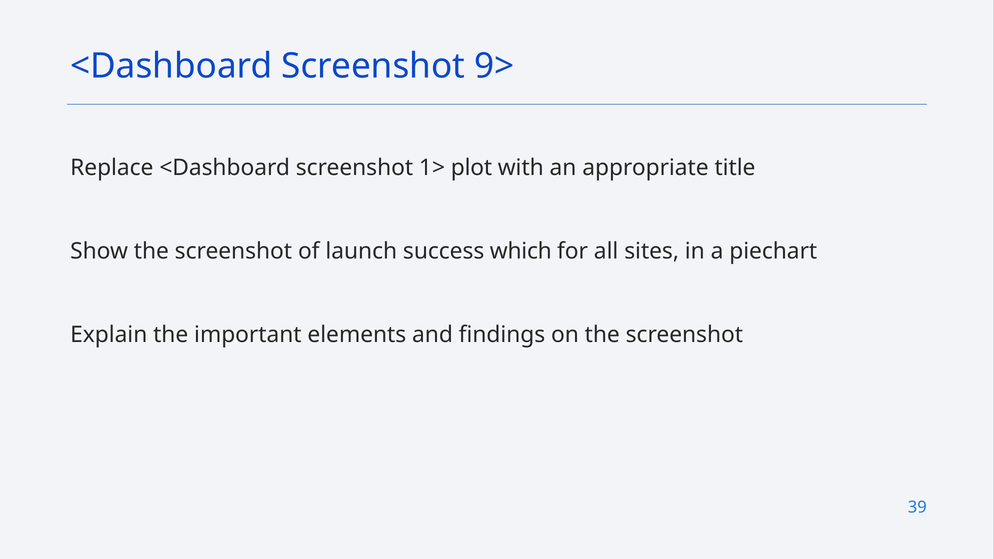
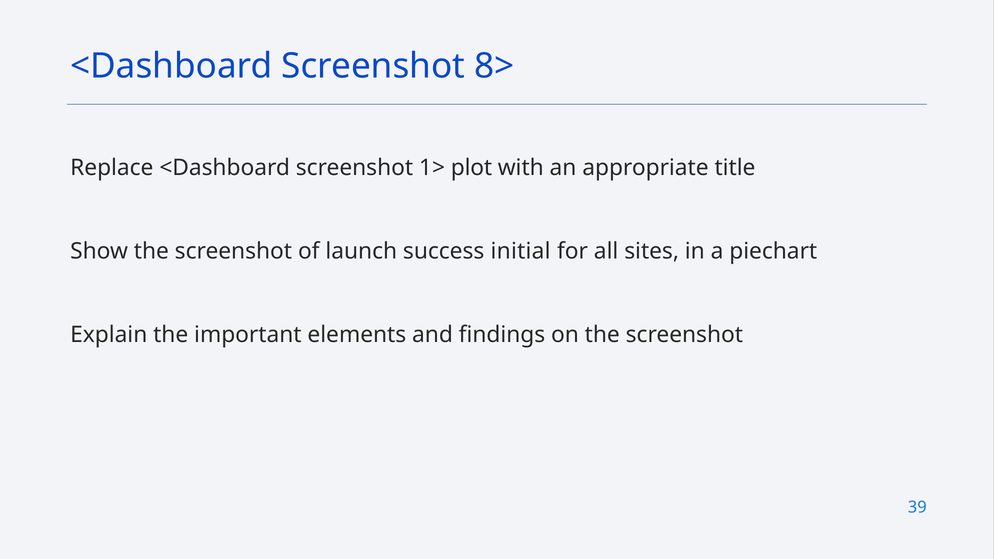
9>: 9> -> 8>
which: which -> initial
